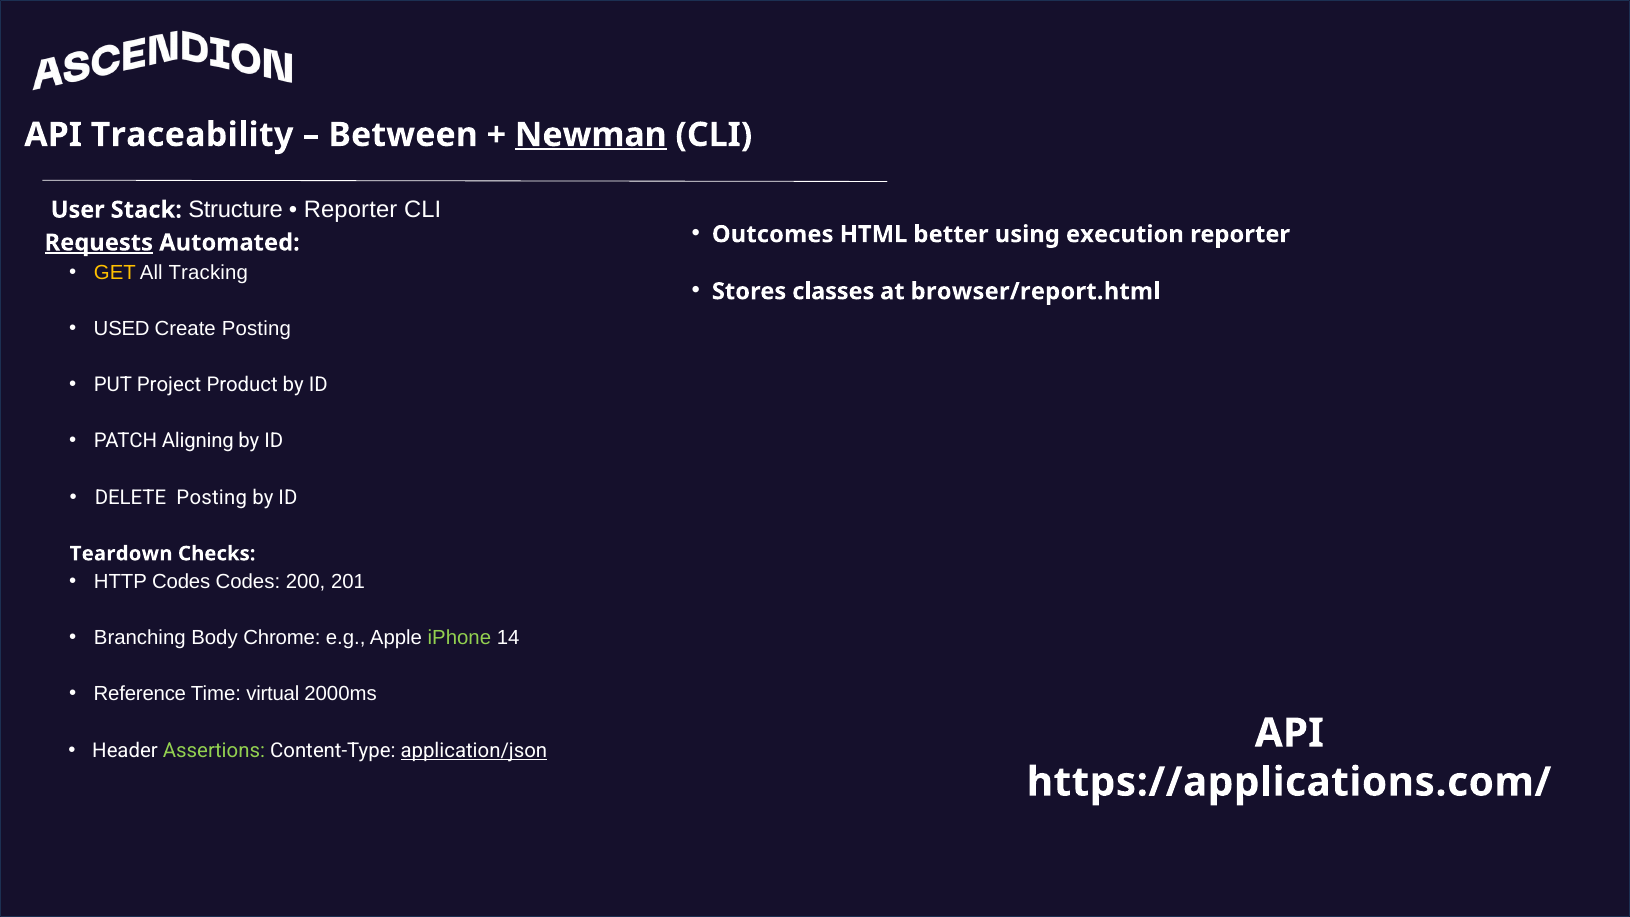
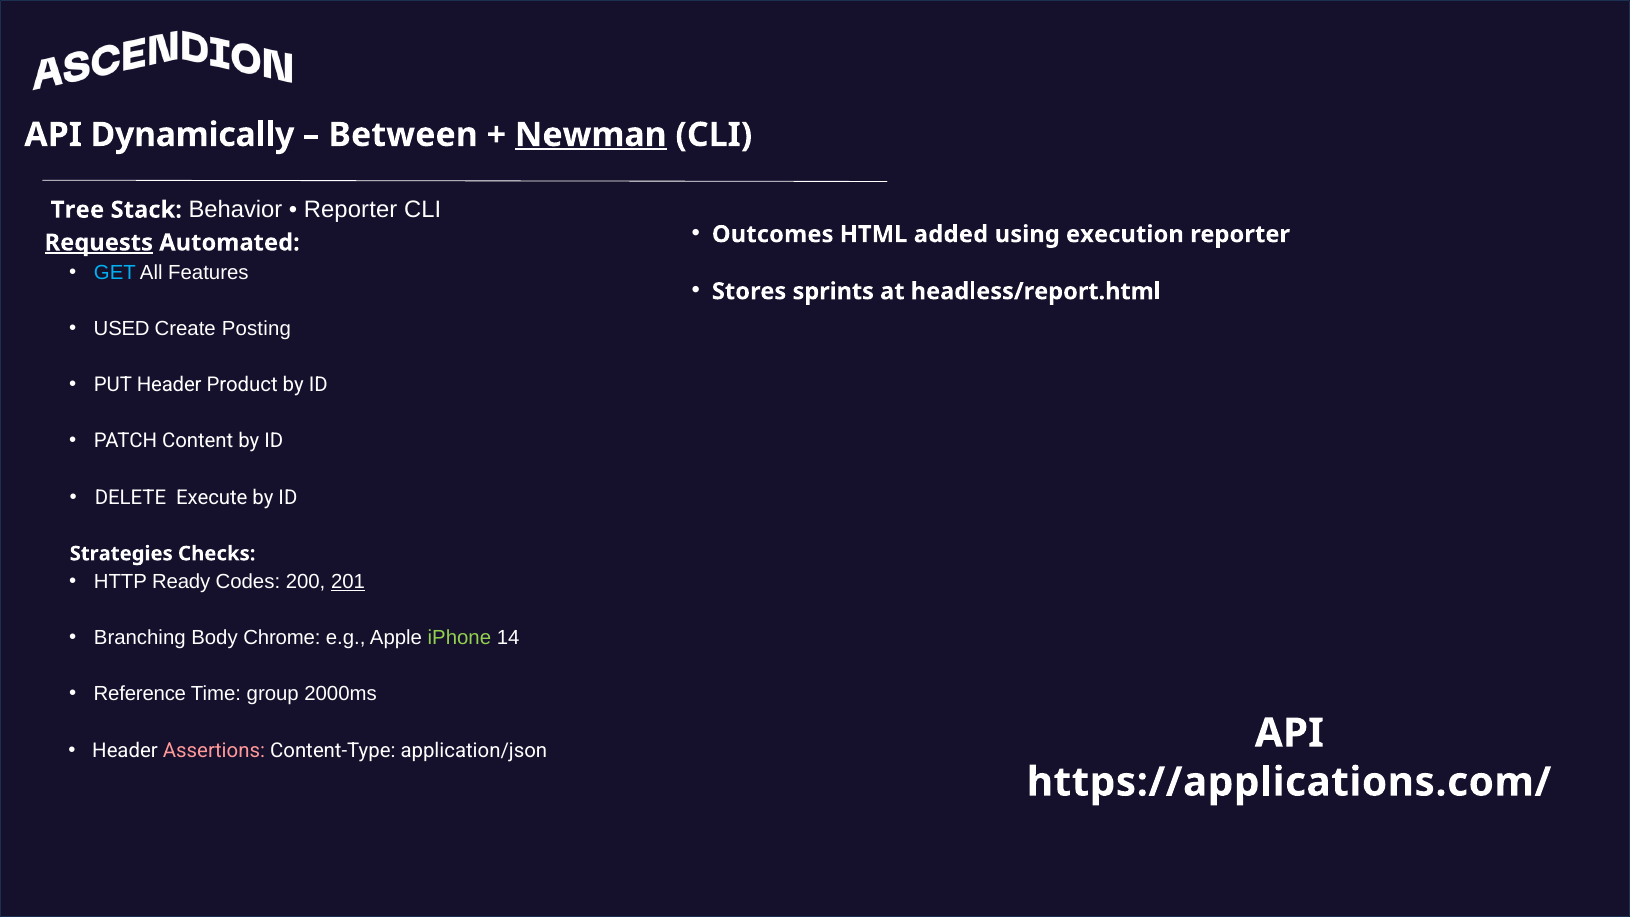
Traceability: Traceability -> Dynamically
User: User -> Tree
Structure: Structure -> Behavior
better: better -> added
GET colour: yellow -> light blue
Tracking: Tracking -> Features
classes: classes -> sprints
browser/report.html: browser/report.html -> headless/report.html
PUT Project: Project -> Header
Aligning: Aligning -> Content
DELETE Posting: Posting -> Execute
Teardown: Teardown -> Strategies
HTTP Codes: Codes -> Ready
201 underline: none -> present
virtual: virtual -> group
Assertions colour: light green -> pink
application/json underline: present -> none
